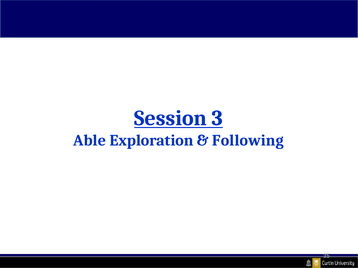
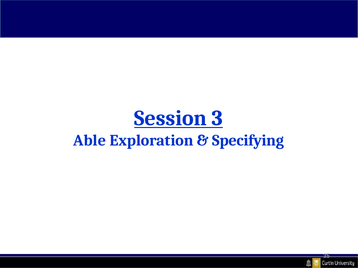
Following: Following -> Specifying
